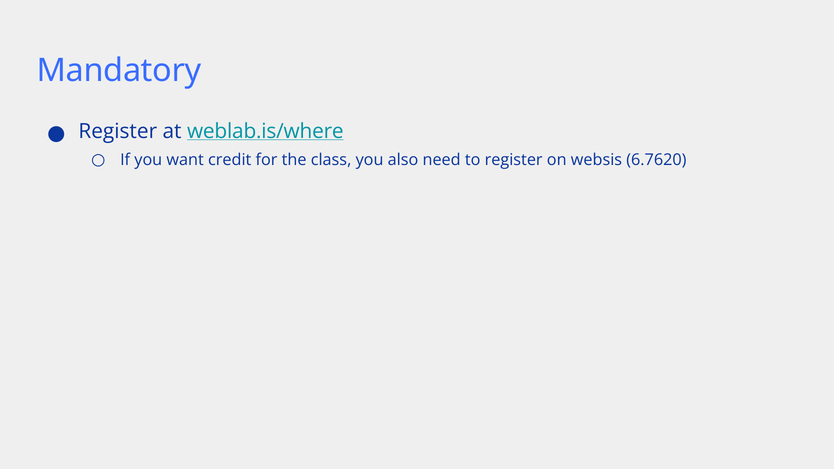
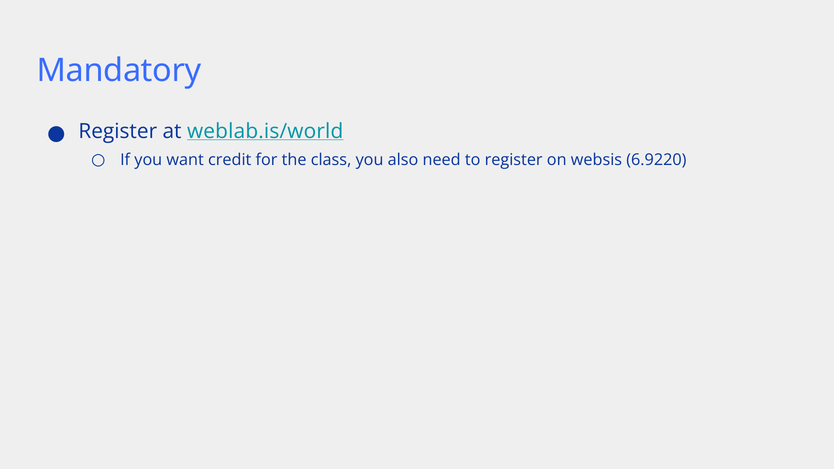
weblab.is/where: weblab.is/where -> weblab.is/world
6.7620: 6.7620 -> 6.9220
